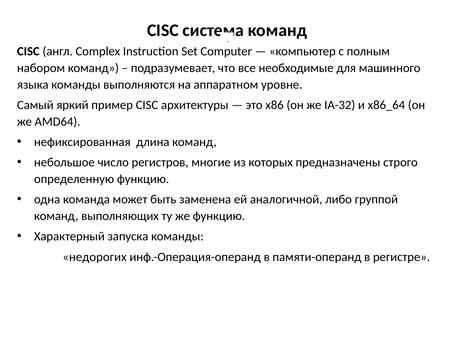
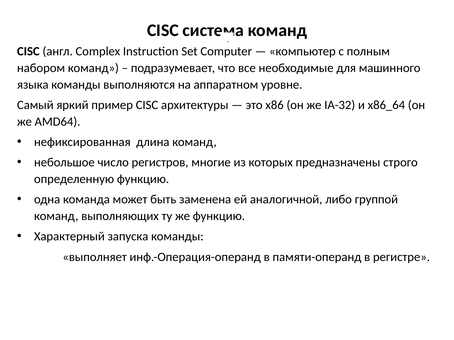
недорогих: недорогих -> выполняет
